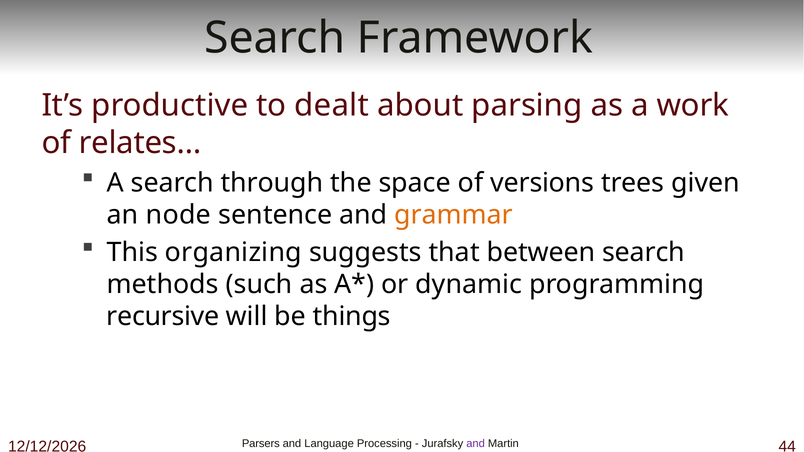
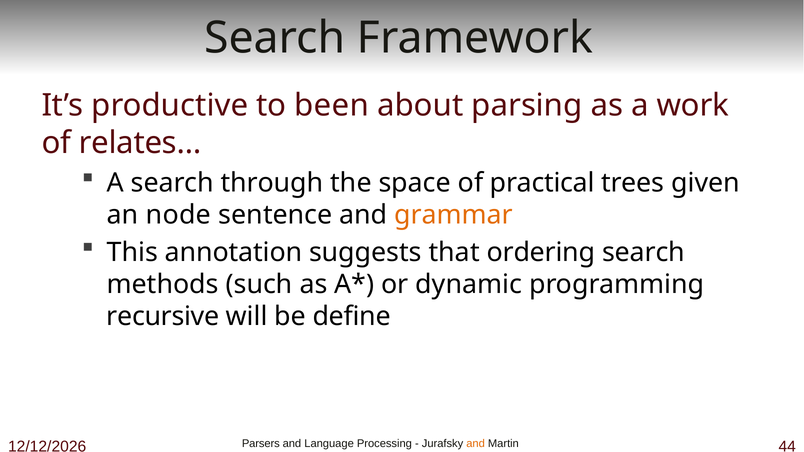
dealt: dealt -> been
versions: versions -> practical
organizing: organizing -> annotation
between: between -> ordering
things: things -> define
and at (476, 444) colour: purple -> orange
